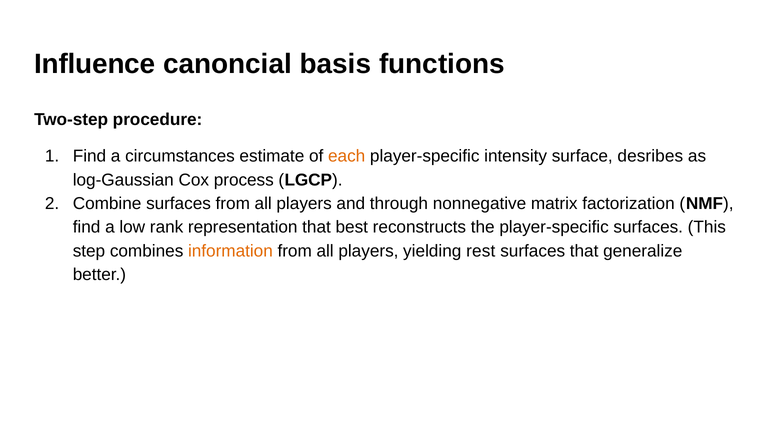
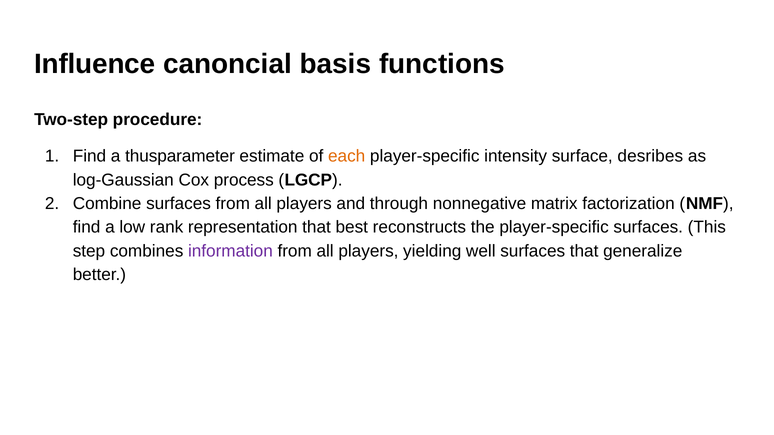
circumstances: circumstances -> thusparameter
information colour: orange -> purple
rest: rest -> well
